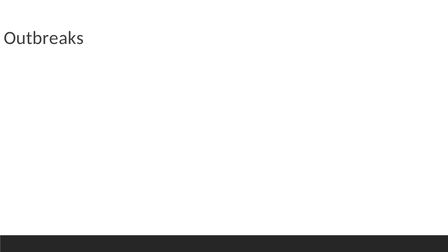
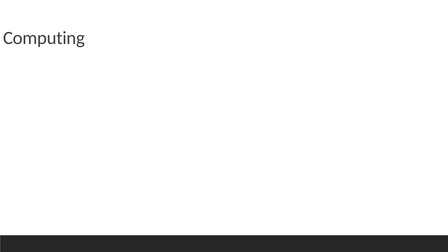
Outbreaks: Outbreaks -> Computing
